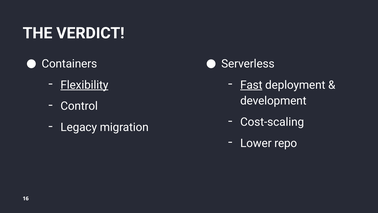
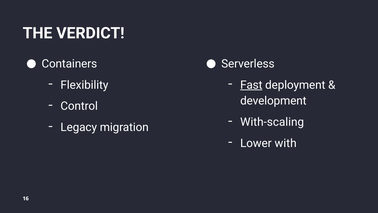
Flexibility underline: present -> none
Cost-scaling: Cost-scaling -> With-scaling
repo: repo -> with
